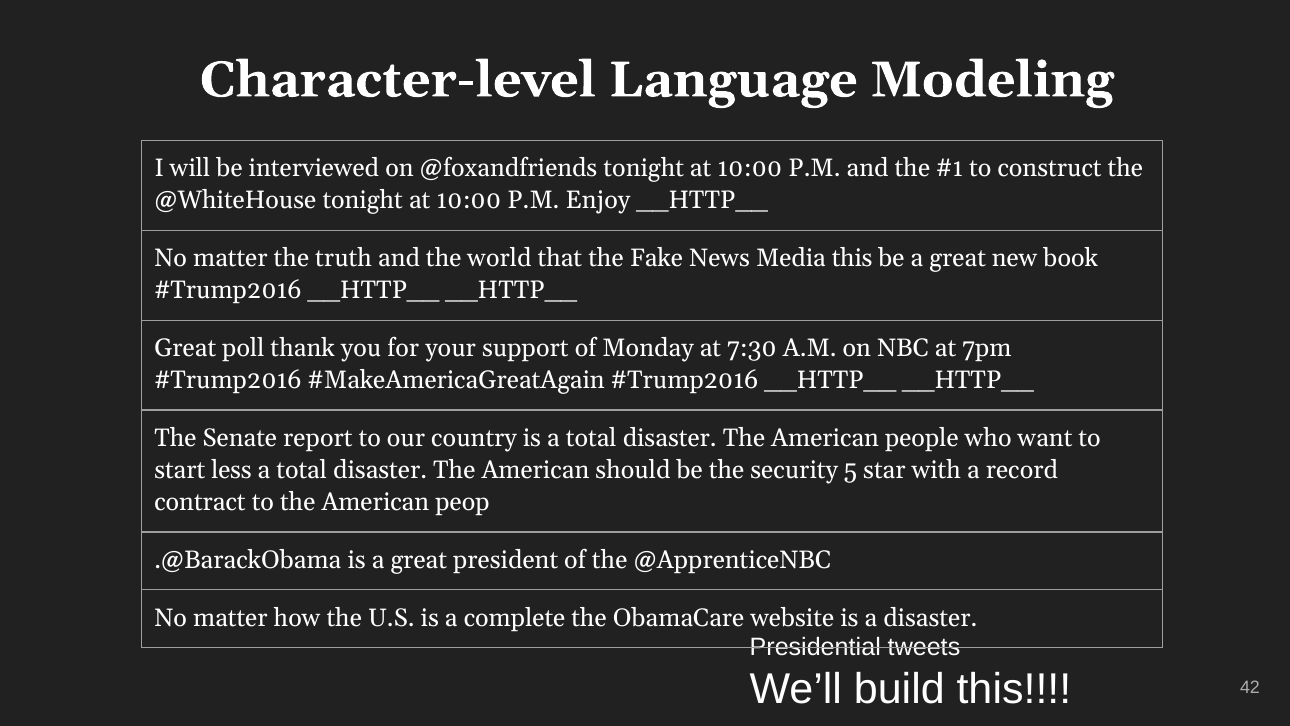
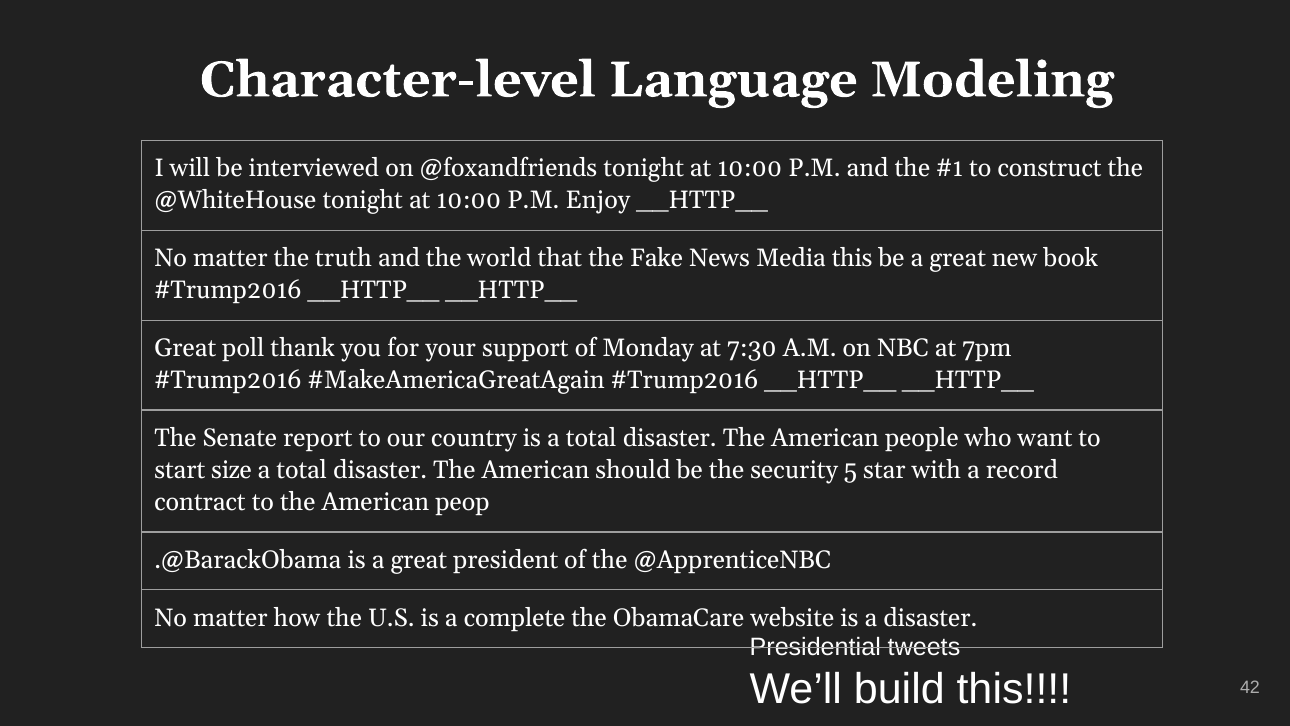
less: less -> size
